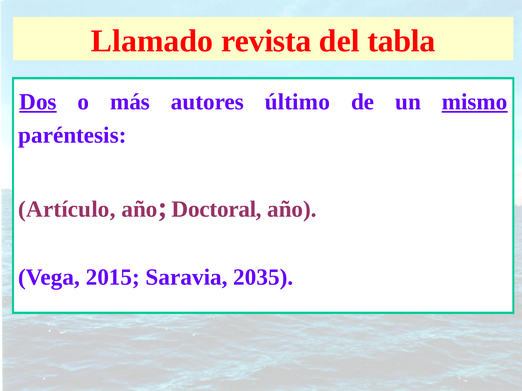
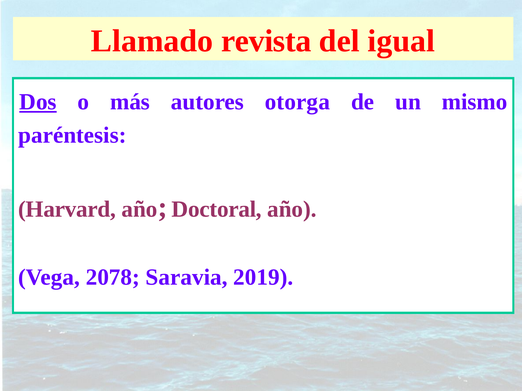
tabla: tabla -> igual
último: último -> otorga
mismo underline: present -> none
Artículo: Artículo -> Harvard
2015: 2015 -> 2078
2035: 2035 -> 2019
